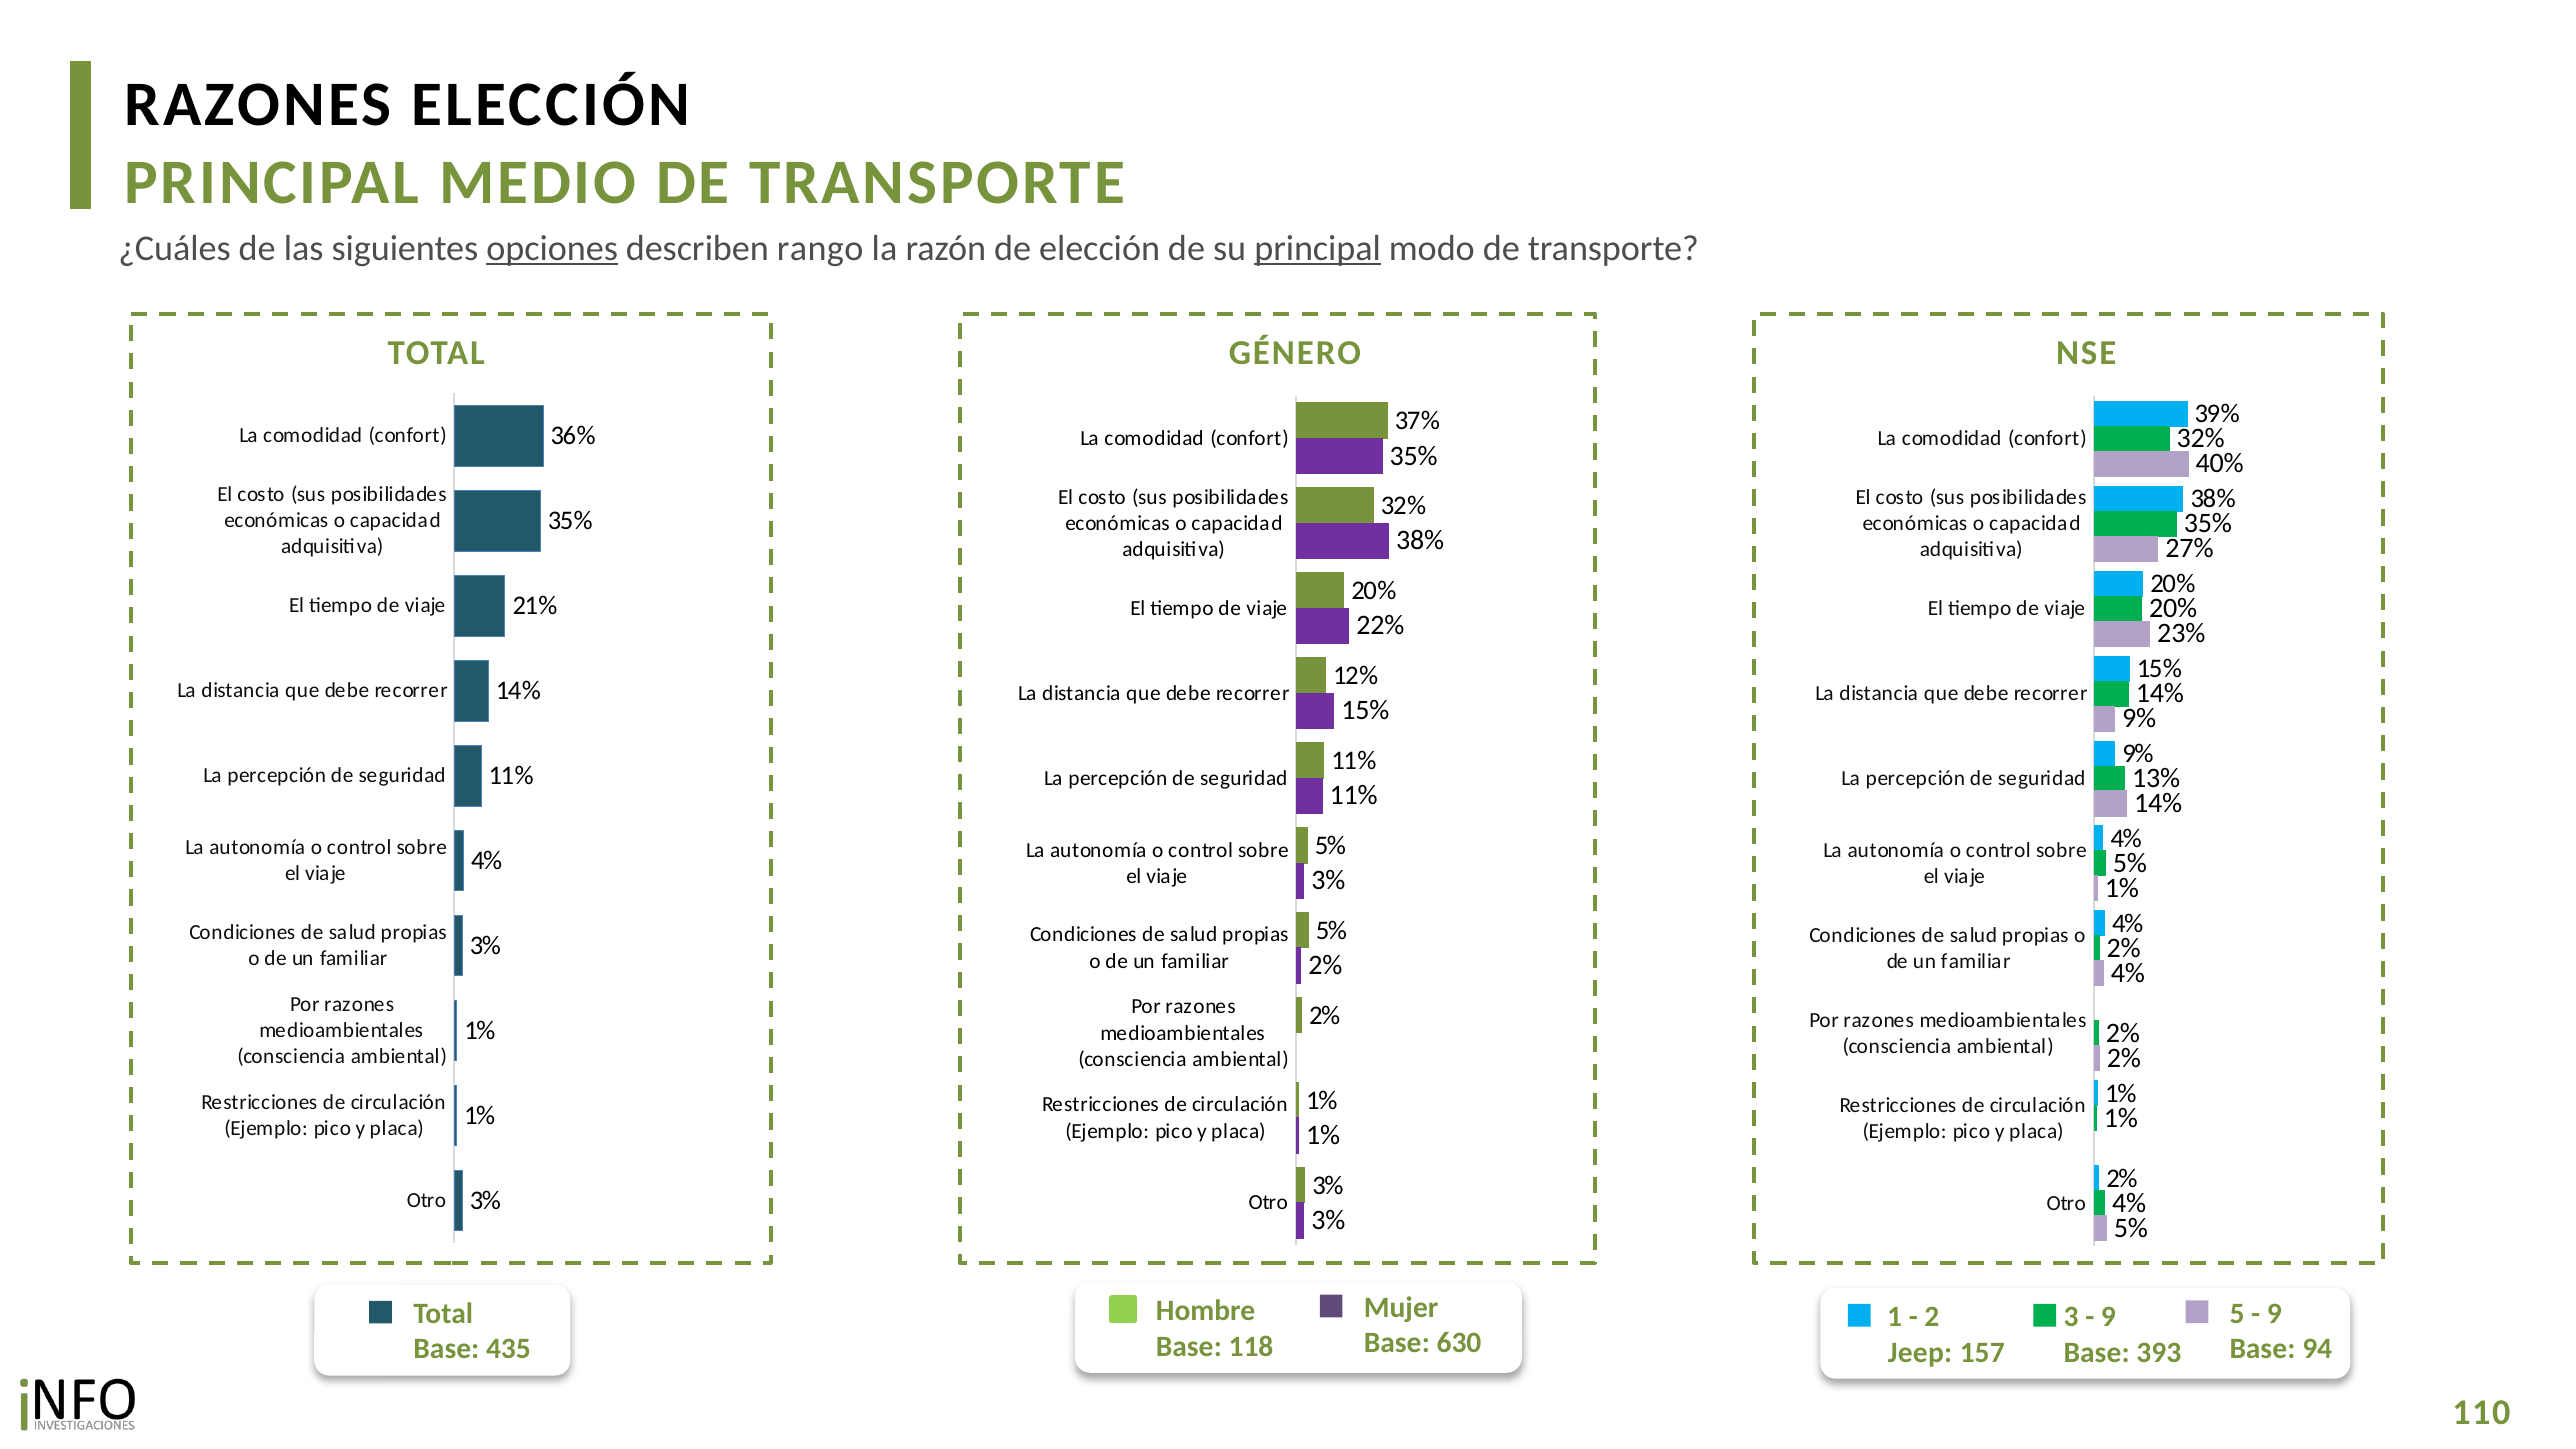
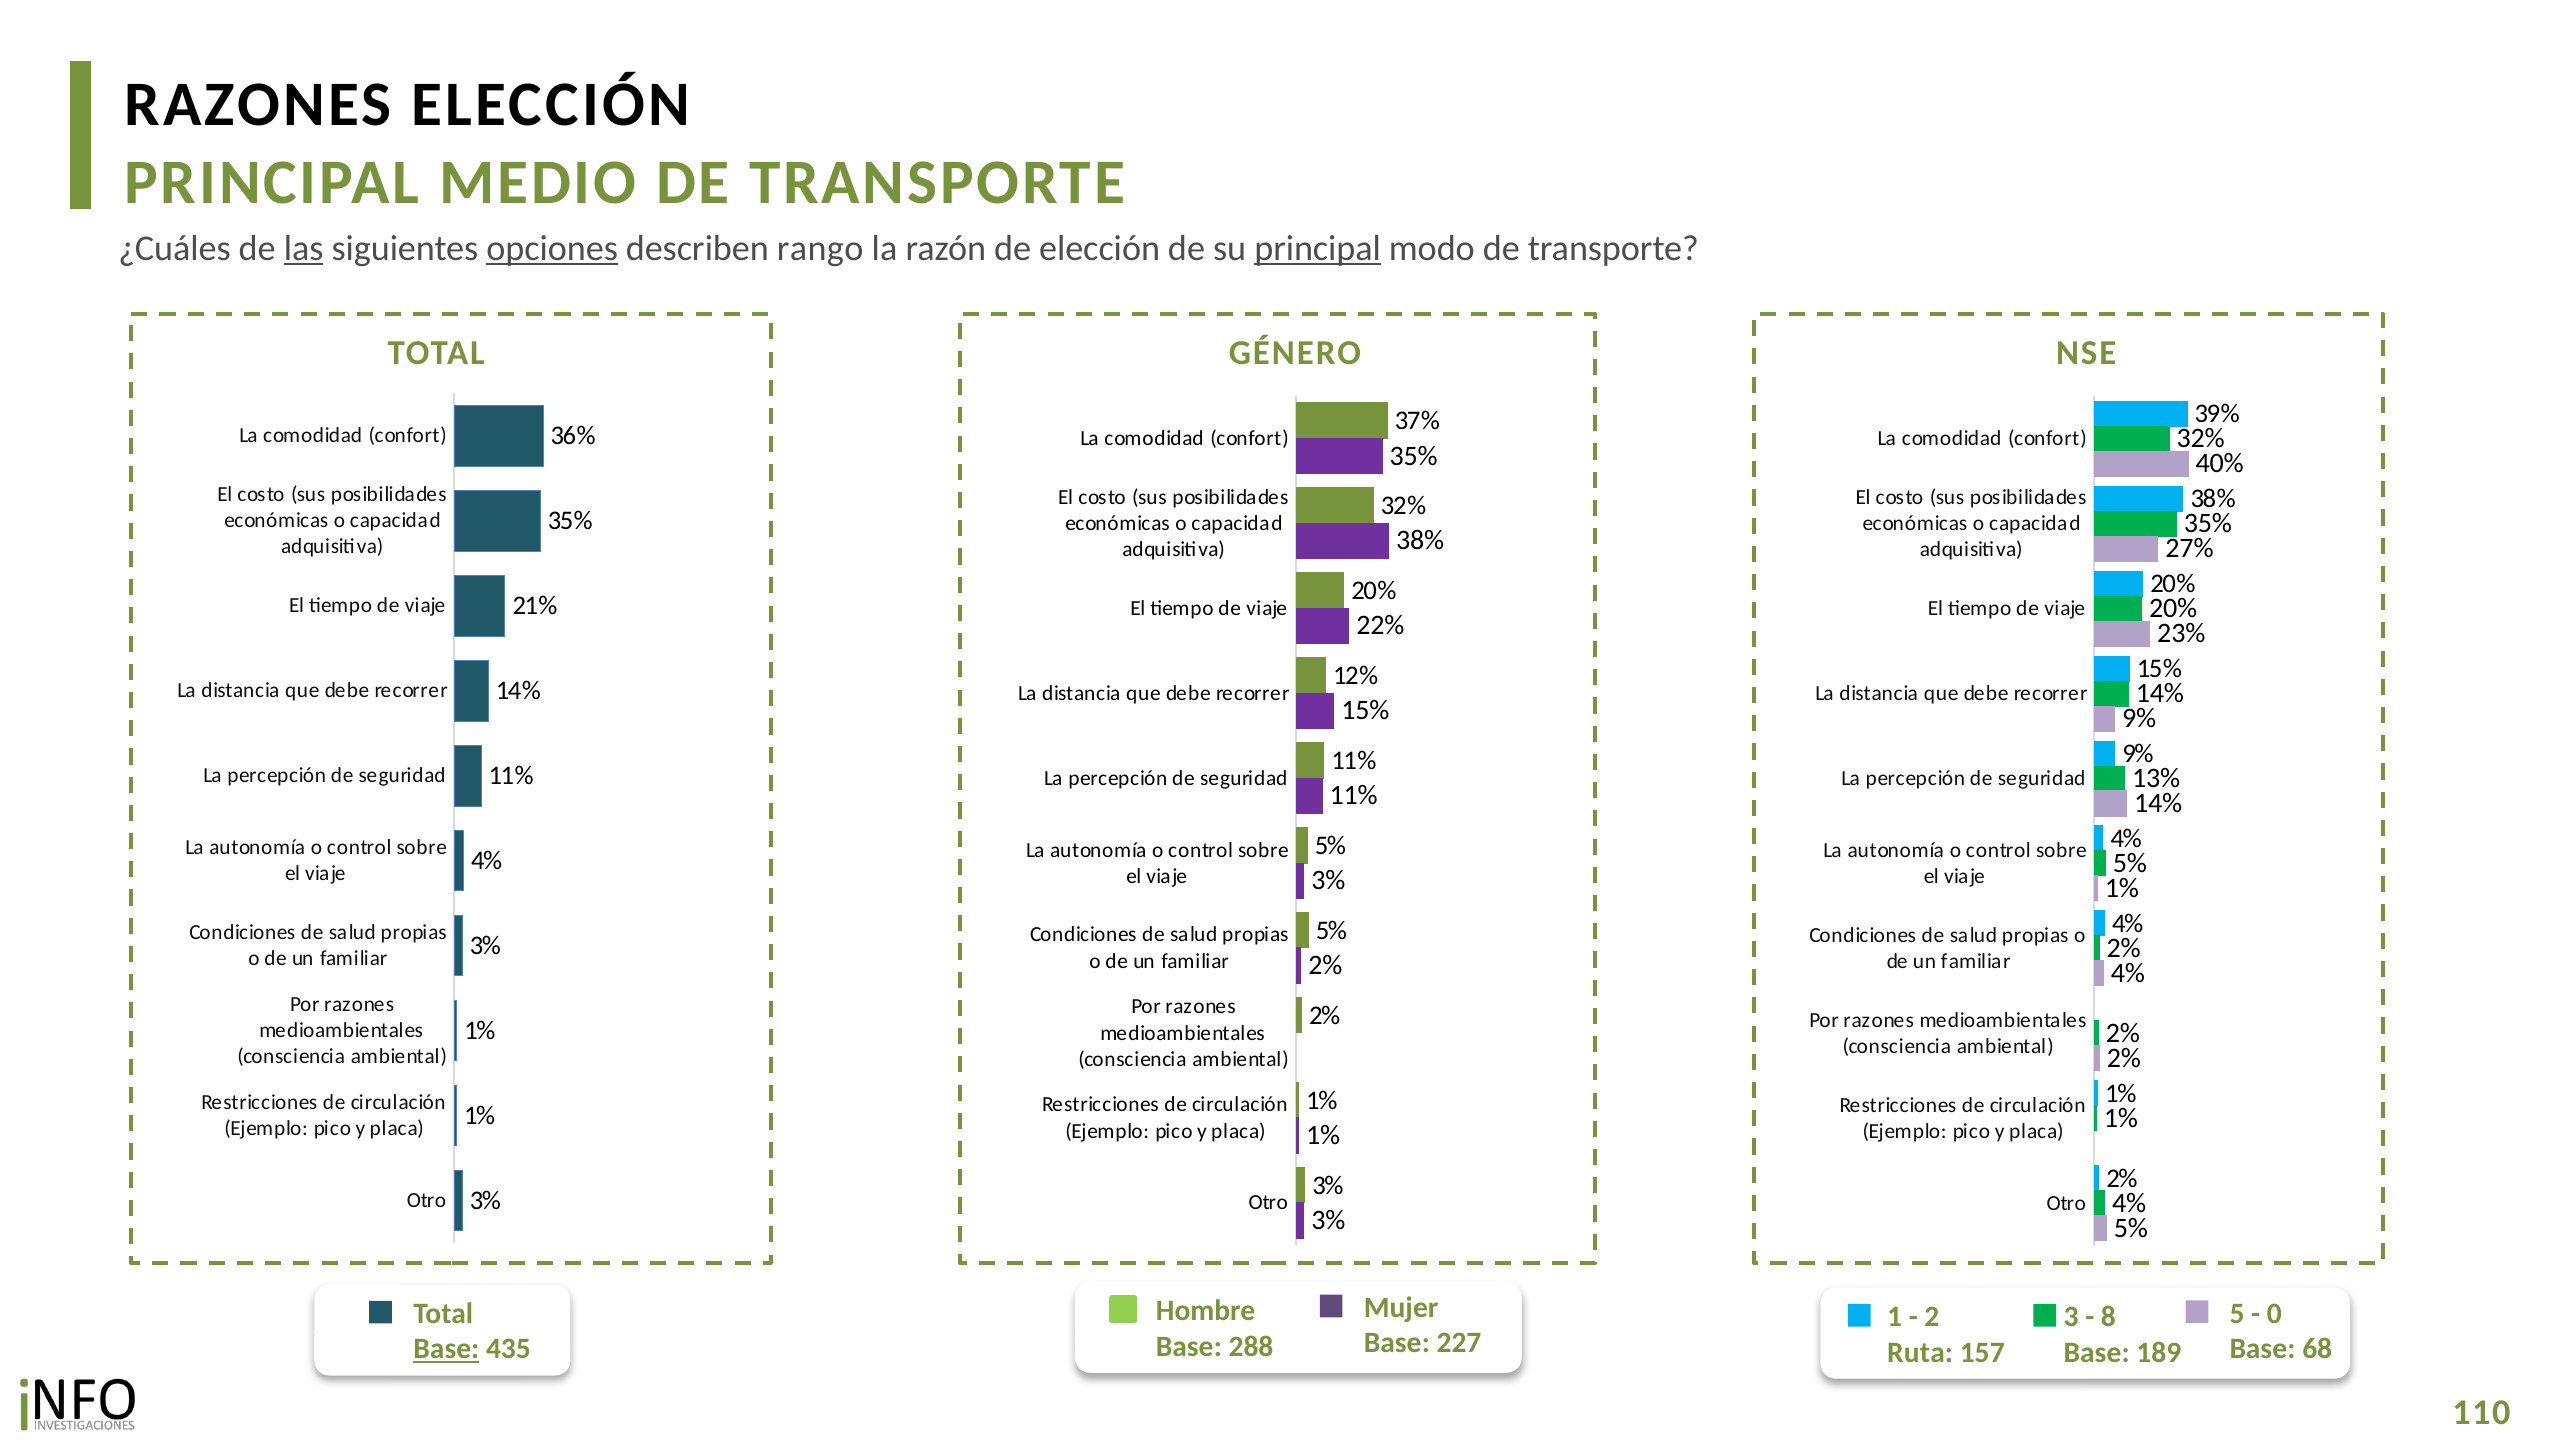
las underline: none -> present
9 at (2274, 1314): 9 -> 0
9 at (2108, 1317): 9 -> 8
630: 630 -> 227
118: 118 -> 288
94: 94 -> 68
Base at (446, 1349) underline: none -> present
Jeep: Jeep -> Ruta
393: 393 -> 189
